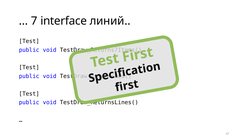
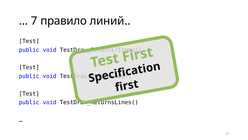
interface: interface -> правило
